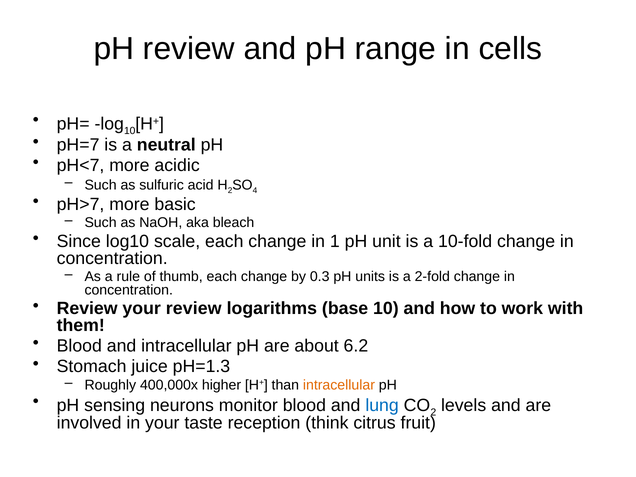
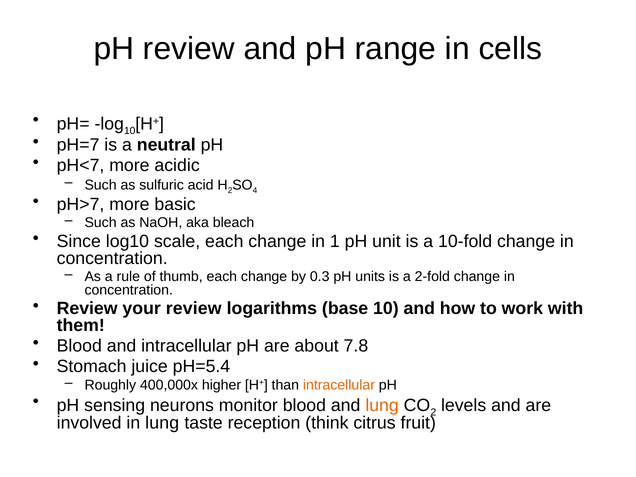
6.2: 6.2 -> 7.8
pH=1.3: pH=1.3 -> pH=5.4
lung at (382, 405) colour: blue -> orange
in your: your -> lung
